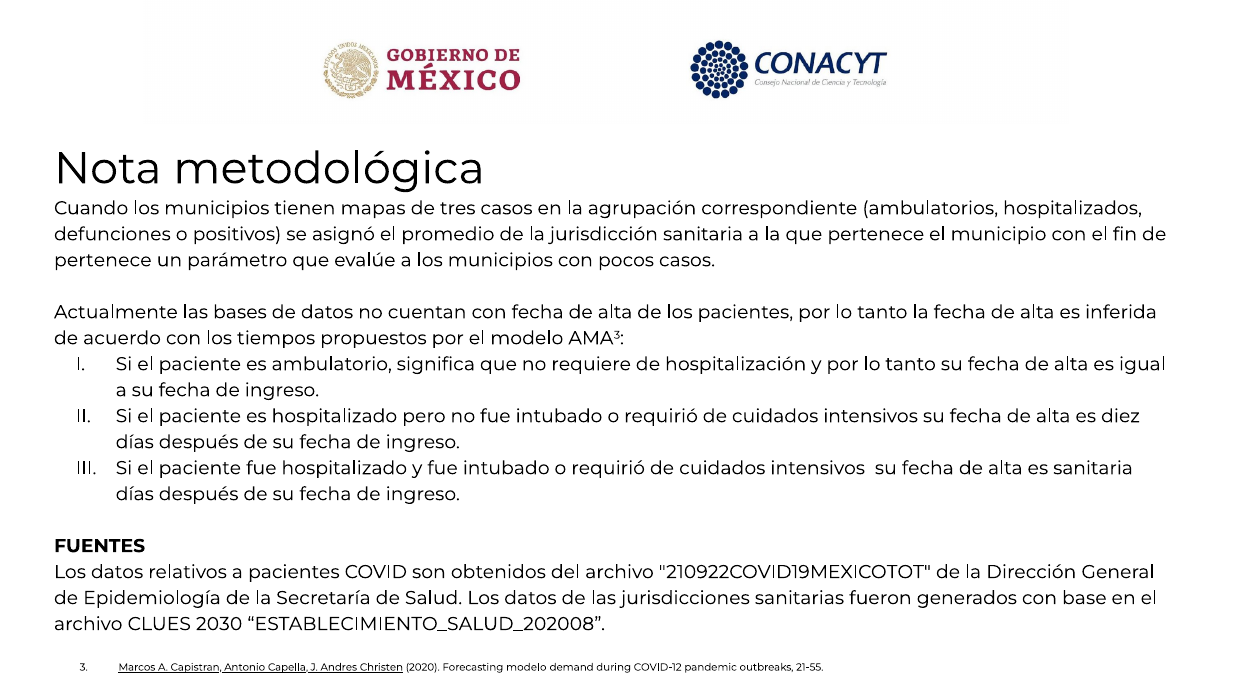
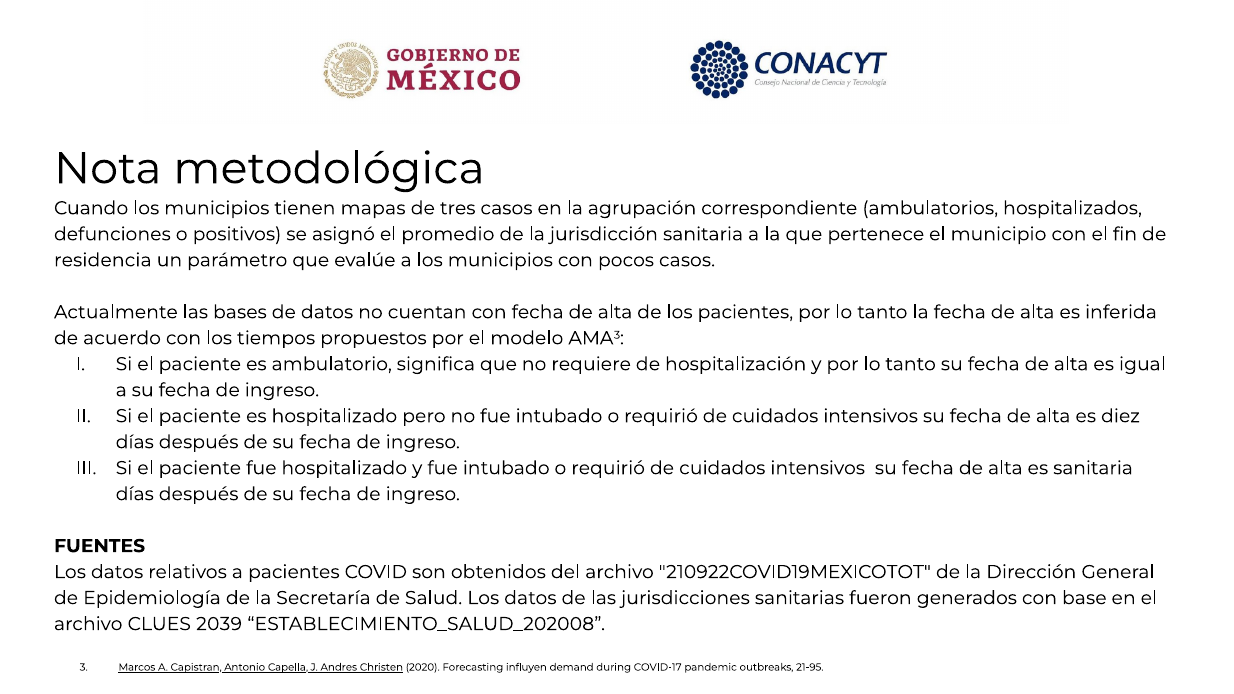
pertenece at (103, 260): pertenece -> residencia
2030: 2030 -> 2039
Forecasting modelo: modelo -> influyen
COVID-12: COVID-12 -> COVID-17
21-55: 21-55 -> 21-95
